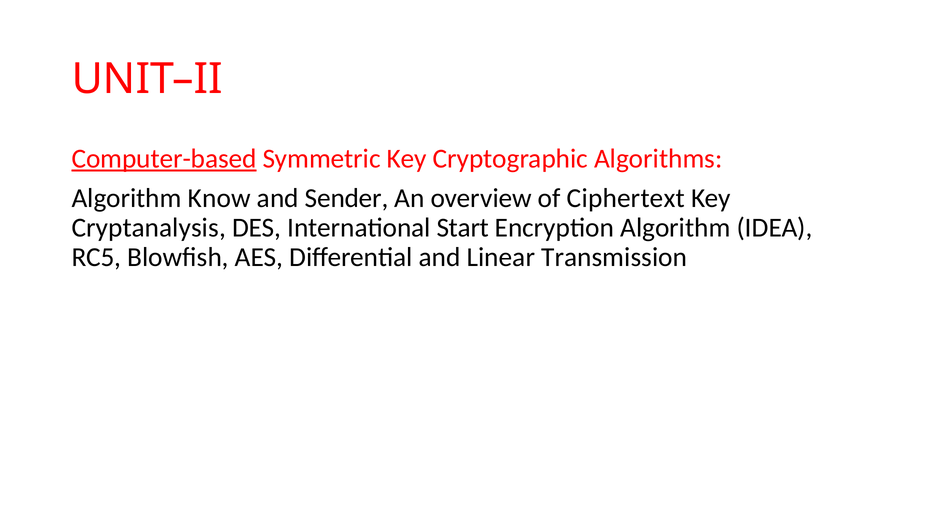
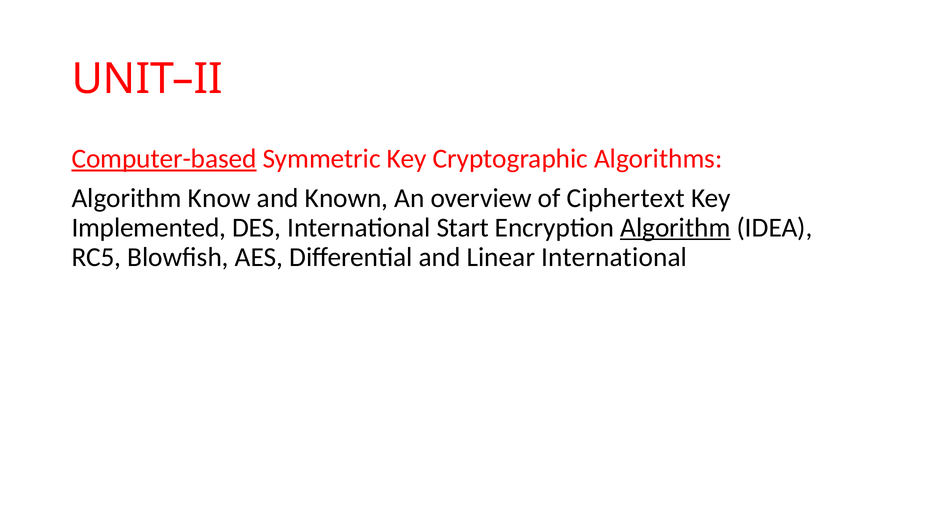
Sender: Sender -> Known
Cryptanalysis: Cryptanalysis -> Implemented
Algorithm at (675, 227) underline: none -> present
Linear Transmission: Transmission -> International
